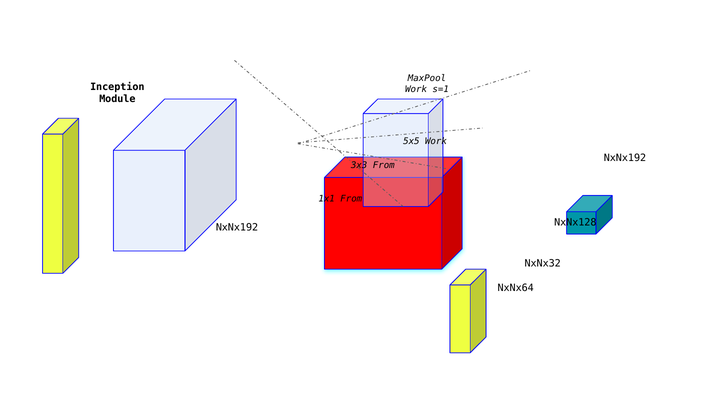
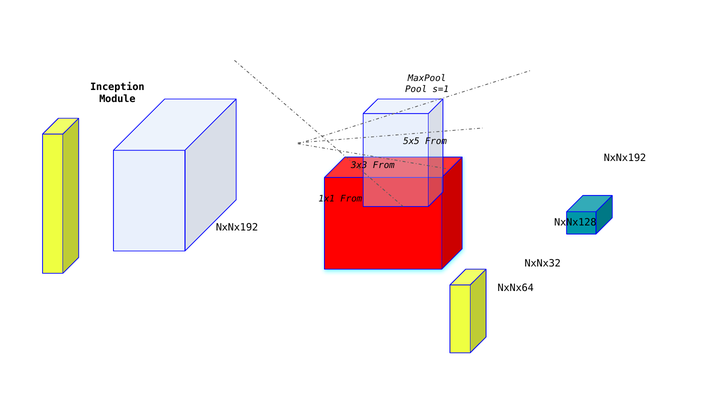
Work at (416, 89): Work -> Pool
5x5 Work: Work -> From
